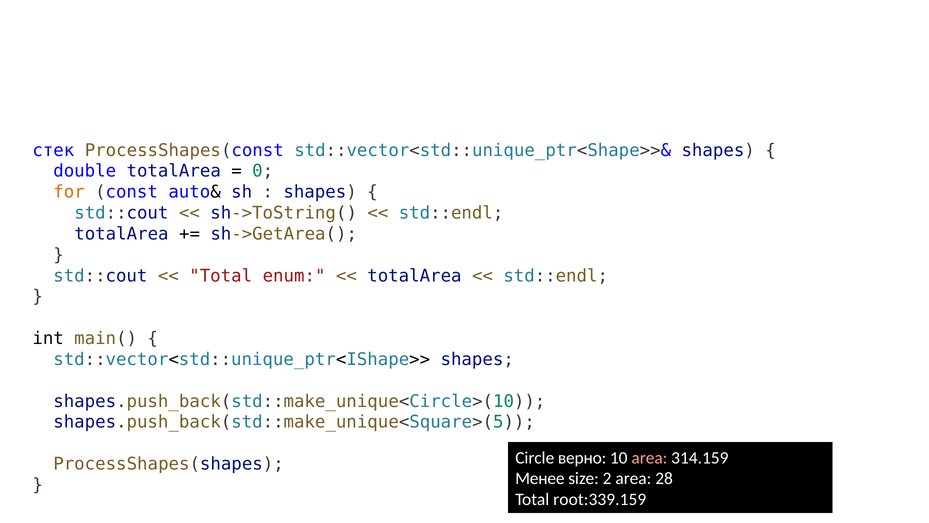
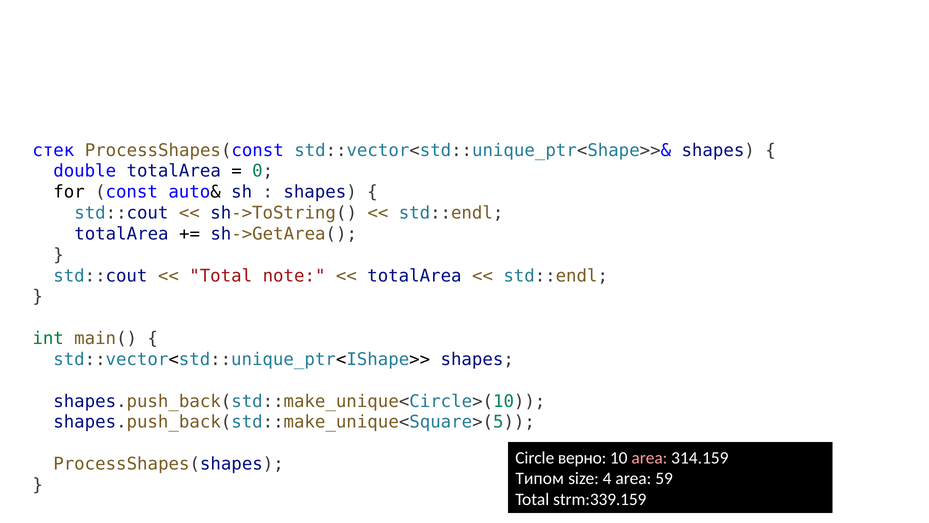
for colour: orange -> black
enum: enum -> note
int colour: black -> green
Менее: Менее -> Типом
2: 2 -> 4
28: 28 -> 59
root:339.159: root:339.159 -> strm:339.159
